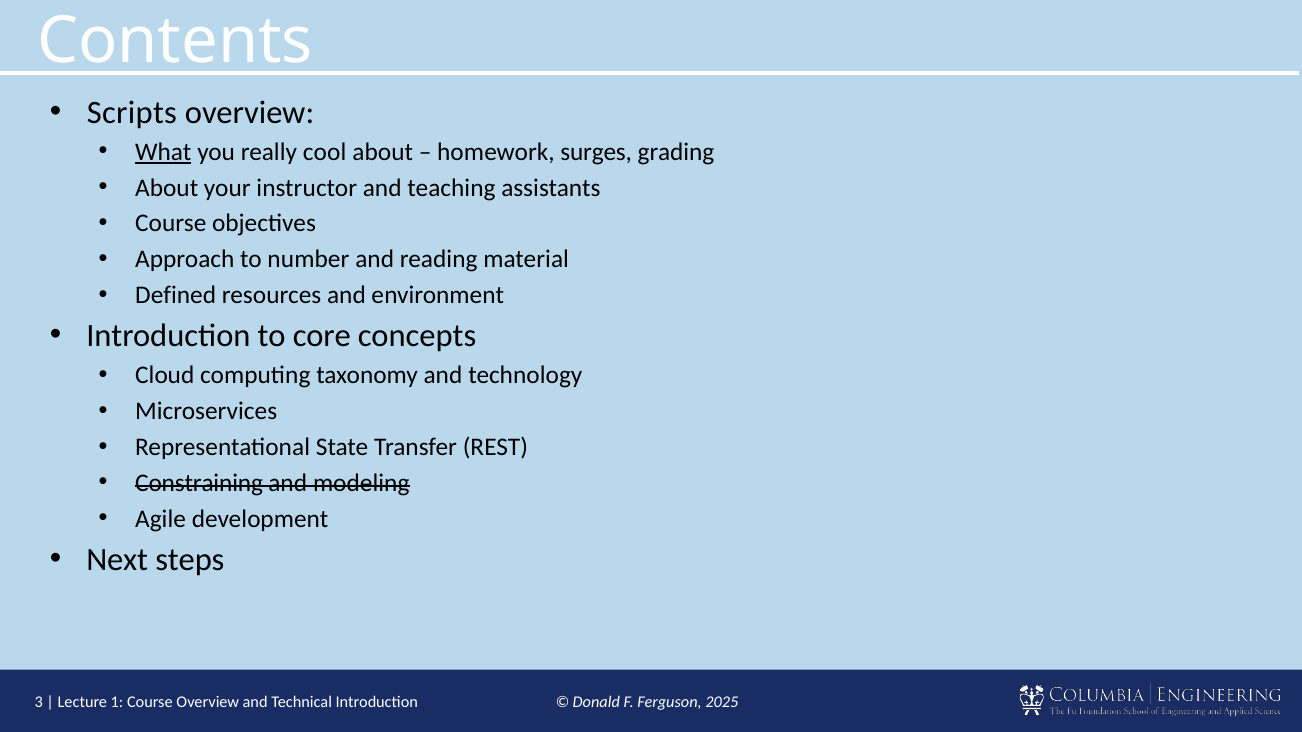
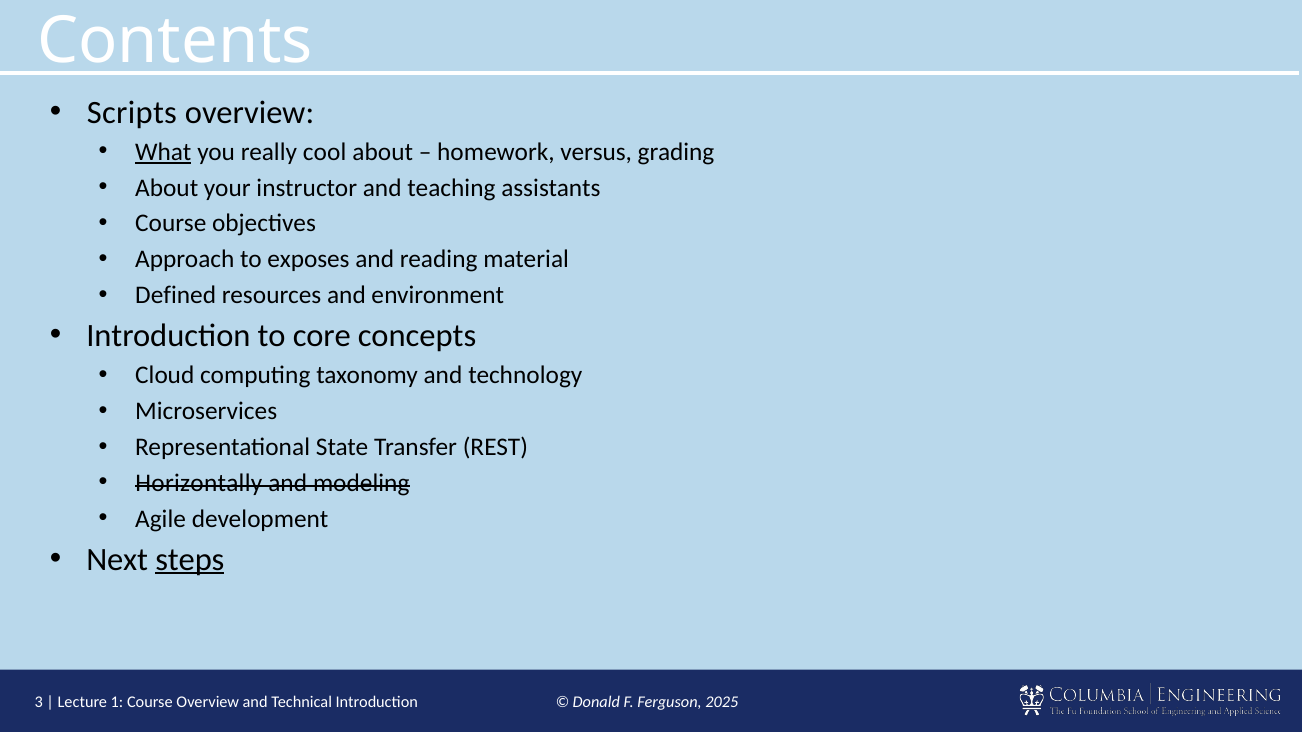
surges: surges -> versus
number: number -> exposes
Constraining: Constraining -> Horizontally
steps underline: none -> present
